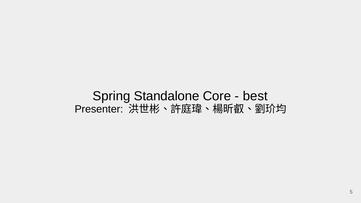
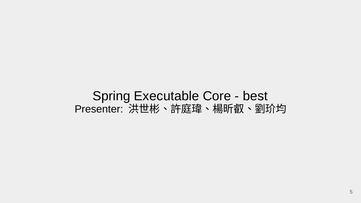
Standalone: Standalone -> Executable
